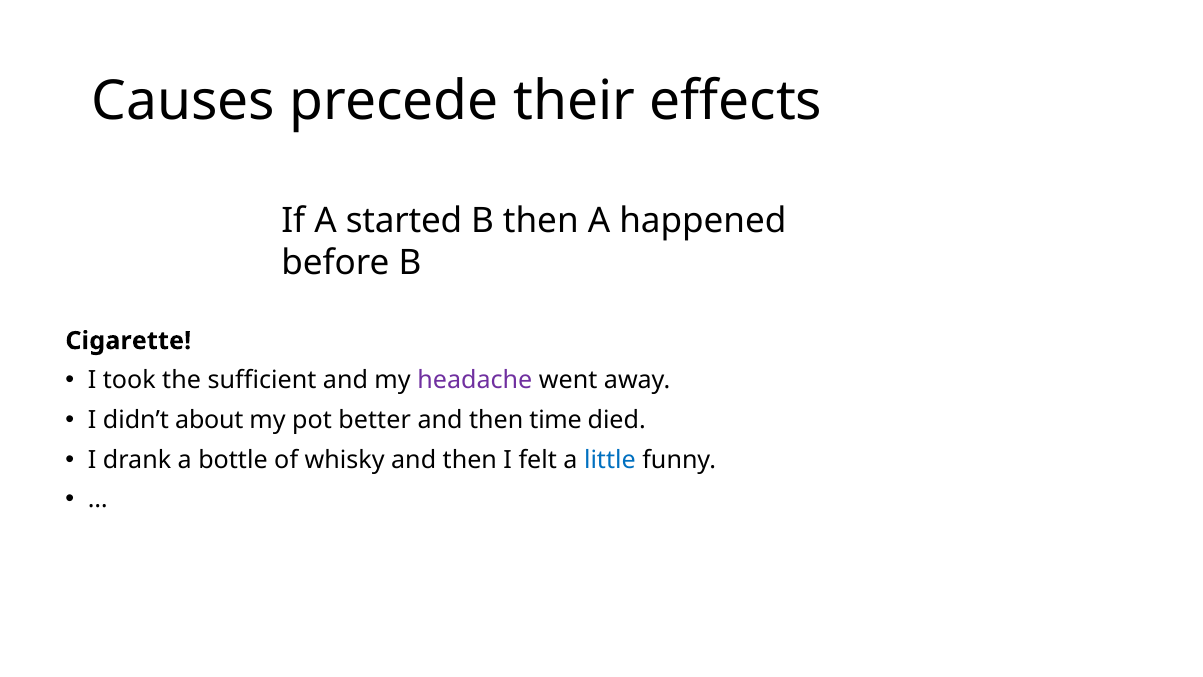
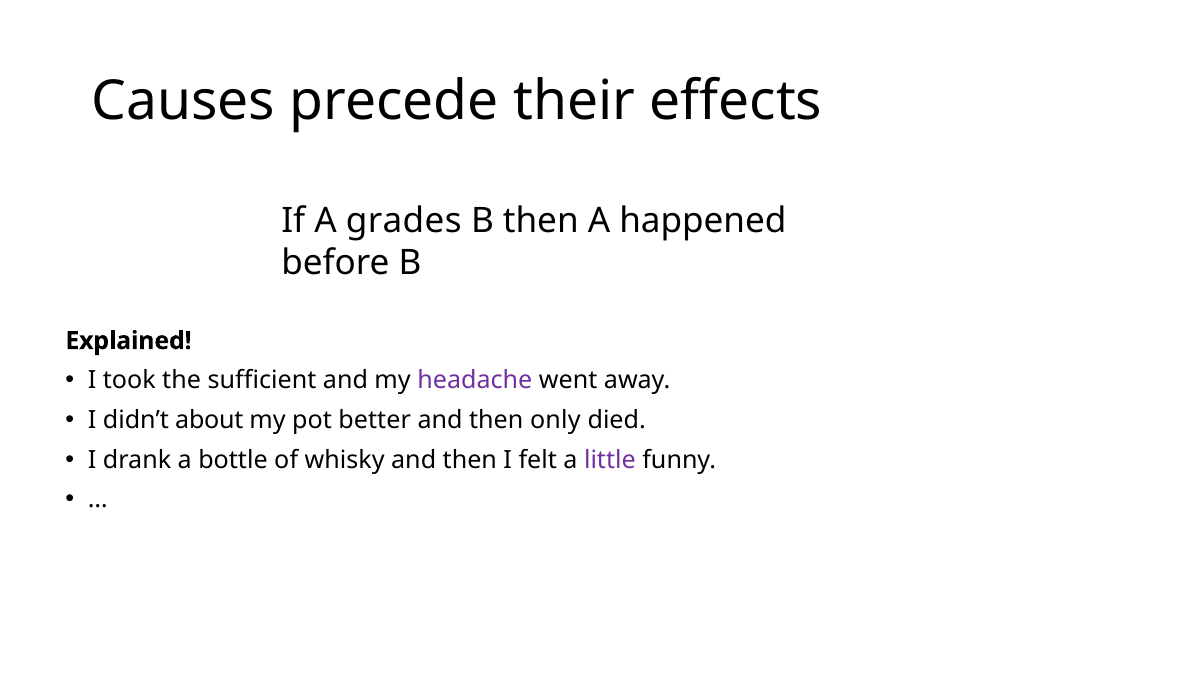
started: started -> grades
Cigarette: Cigarette -> Explained
time: time -> only
little colour: blue -> purple
